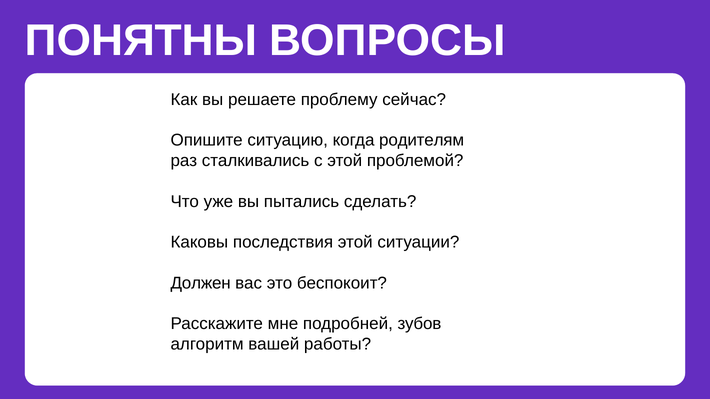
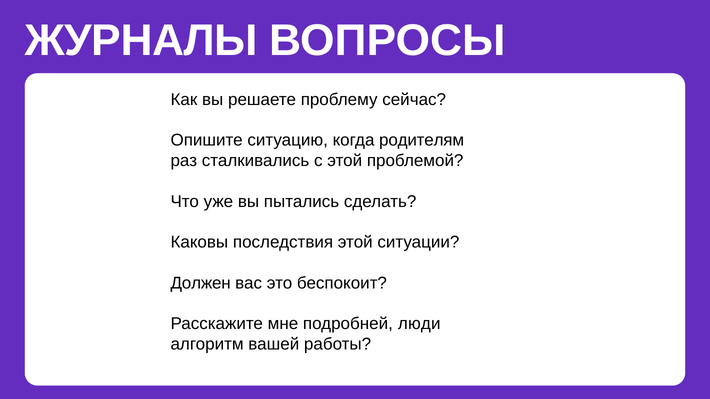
ПОНЯТНЫ: ПОНЯТНЫ -> ЖУРНАЛЫ
зубов: зубов -> люди
